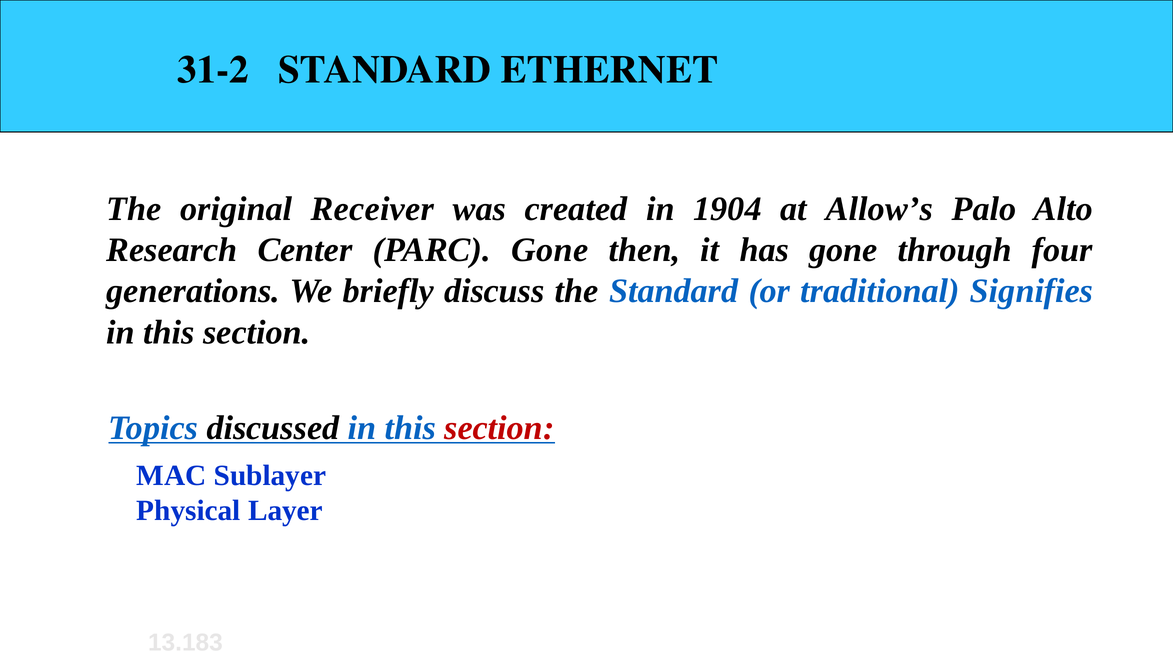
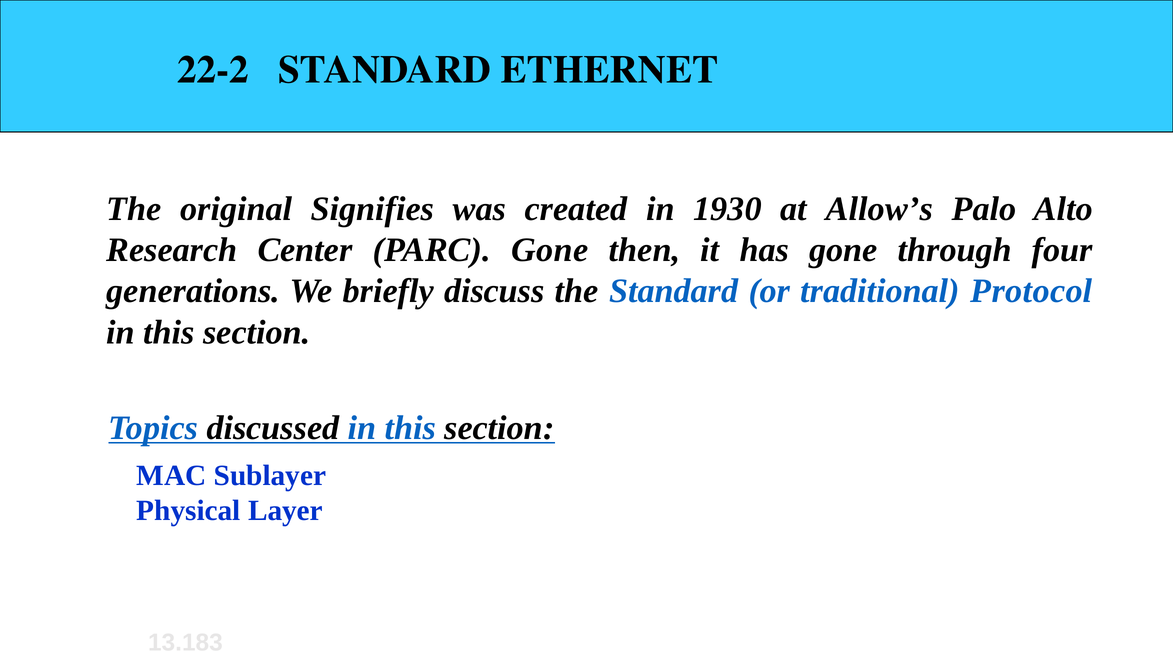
31-2: 31-2 -> 22-2
Receiver: Receiver -> Signifies
1904: 1904 -> 1930
Signifies: Signifies -> Protocol
section at (499, 428) colour: red -> black
